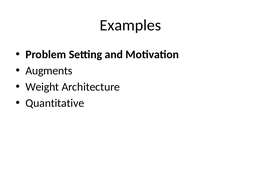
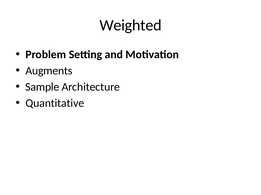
Examples: Examples -> Weighted
Weight: Weight -> Sample
